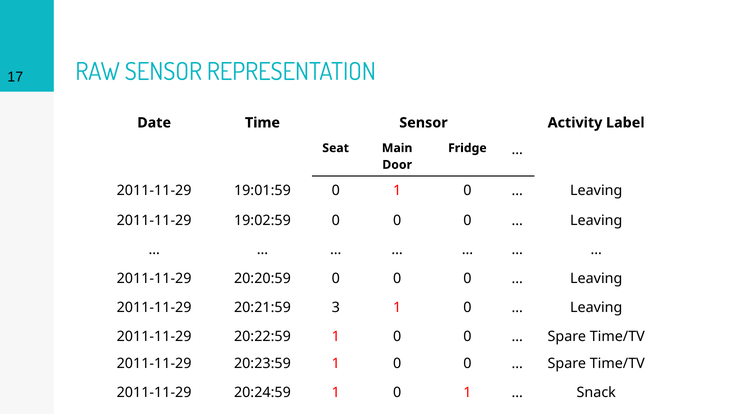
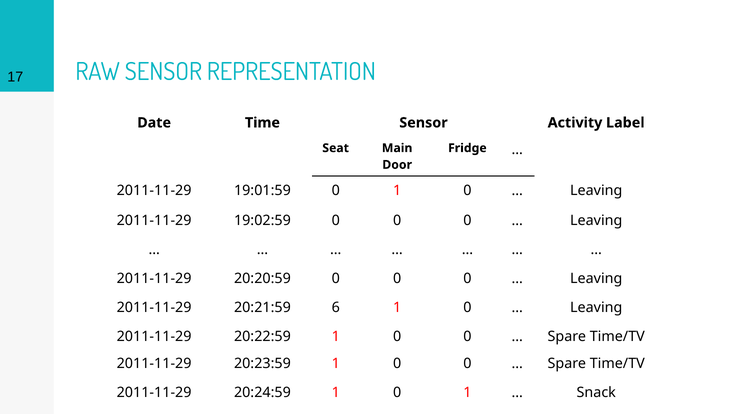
3: 3 -> 6
